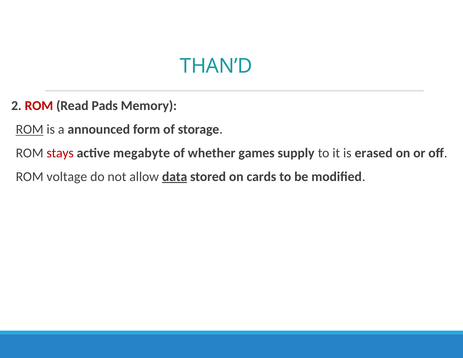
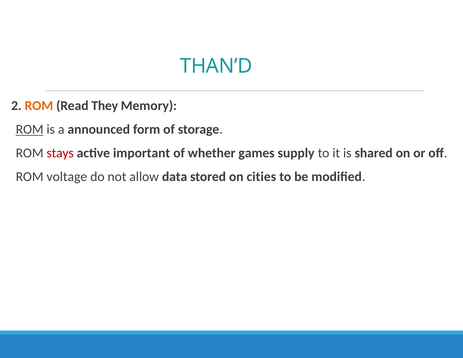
ROM at (39, 106) colour: red -> orange
Pads: Pads -> They
megabyte: megabyte -> important
erased: erased -> shared
data underline: present -> none
cards: cards -> cities
